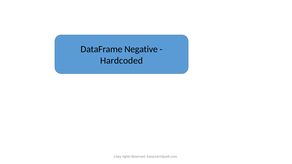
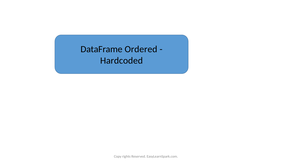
Negative: Negative -> Ordered
